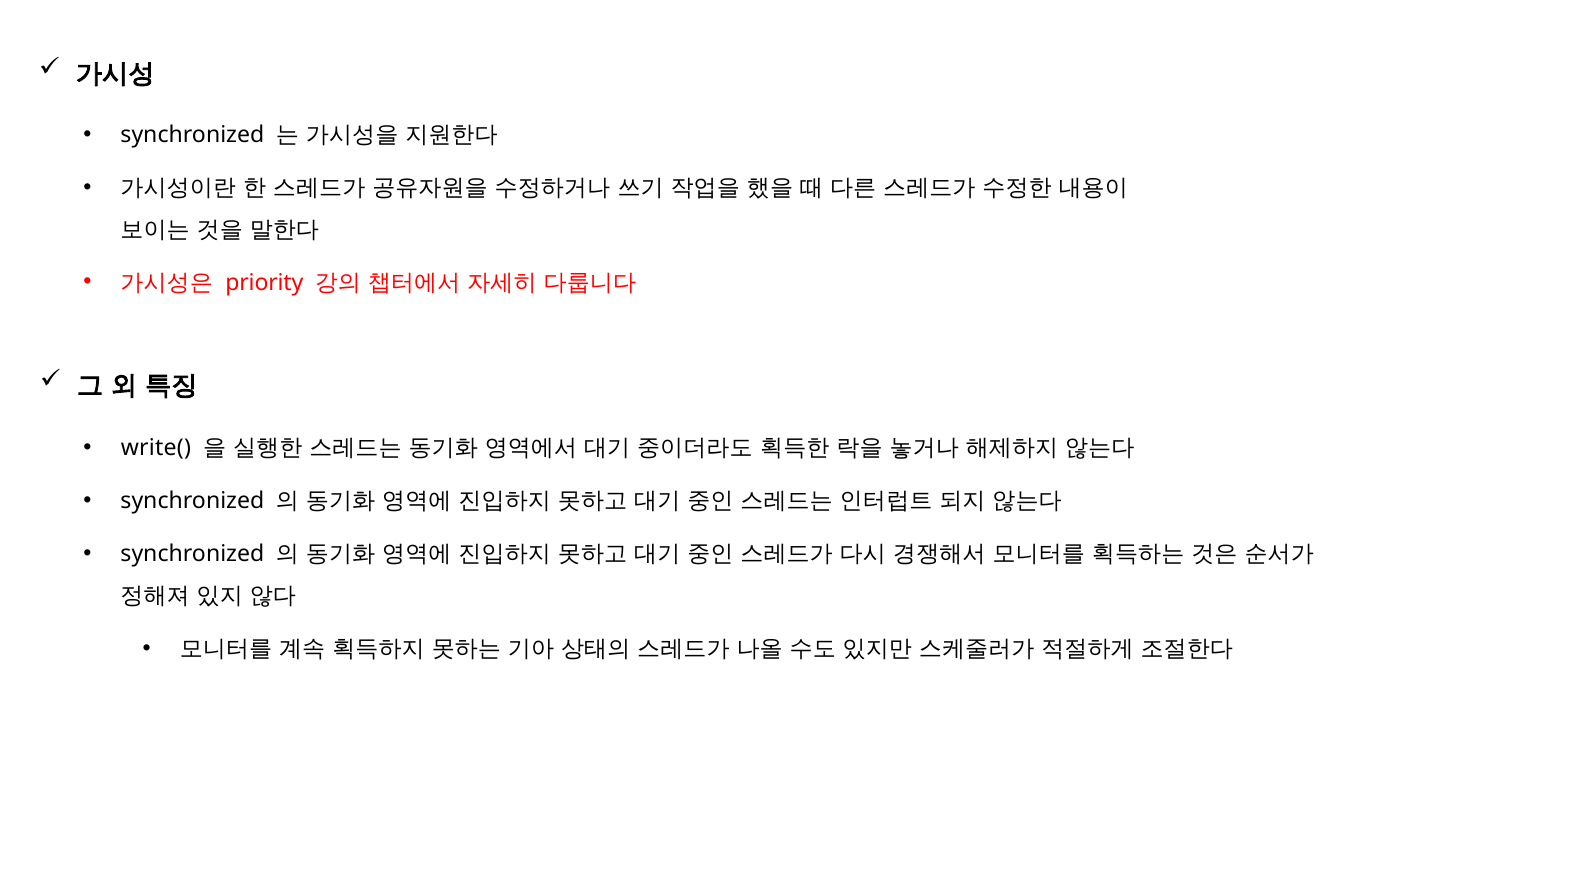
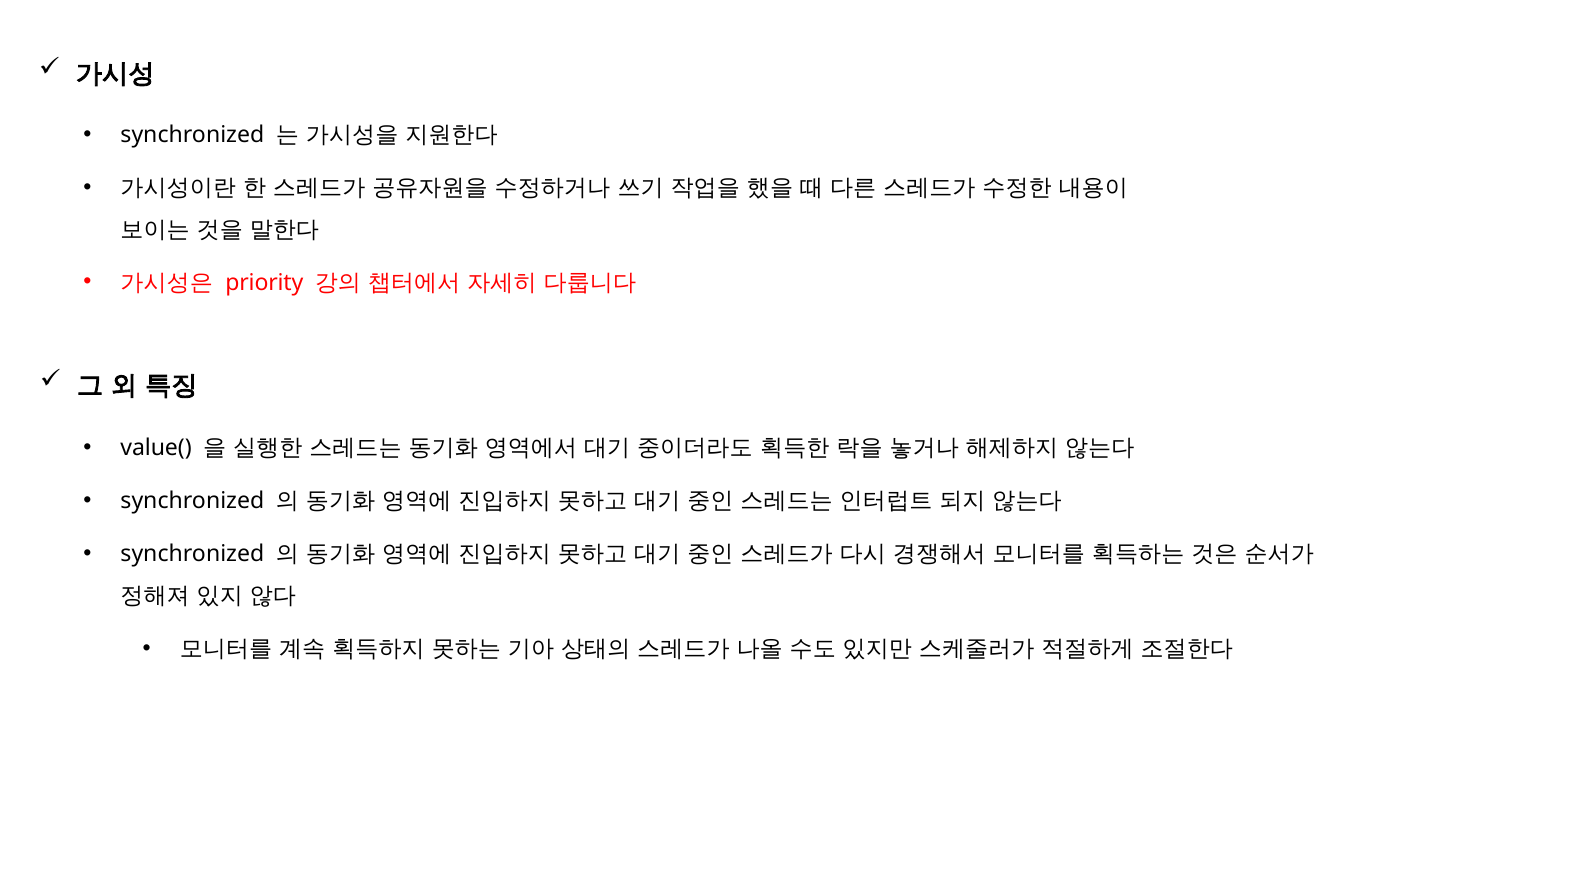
write(: write( -> value(
